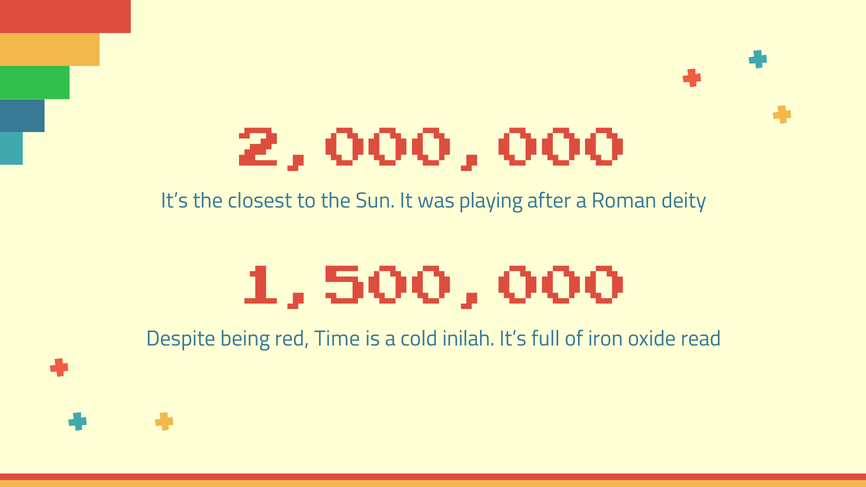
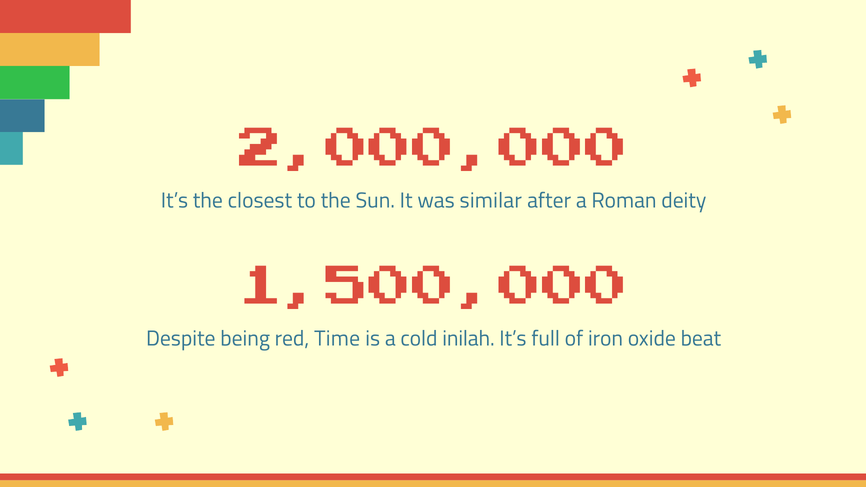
playing: playing -> similar
read: read -> beat
